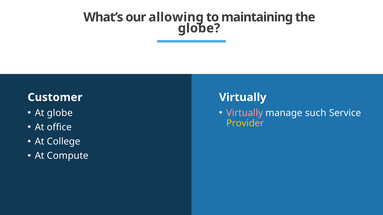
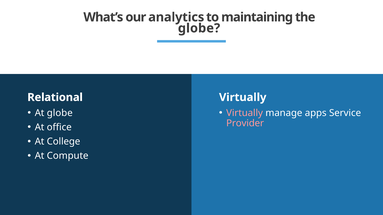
allowing: allowing -> analytics
Customer: Customer -> Relational
such: such -> apps
Provider colour: yellow -> pink
